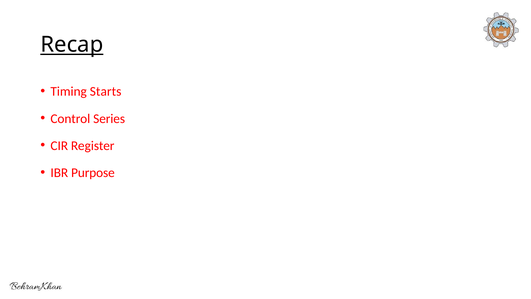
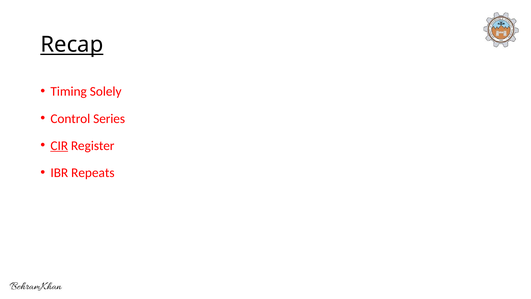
Starts: Starts -> Solely
CIR underline: none -> present
Purpose: Purpose -> Repeats
